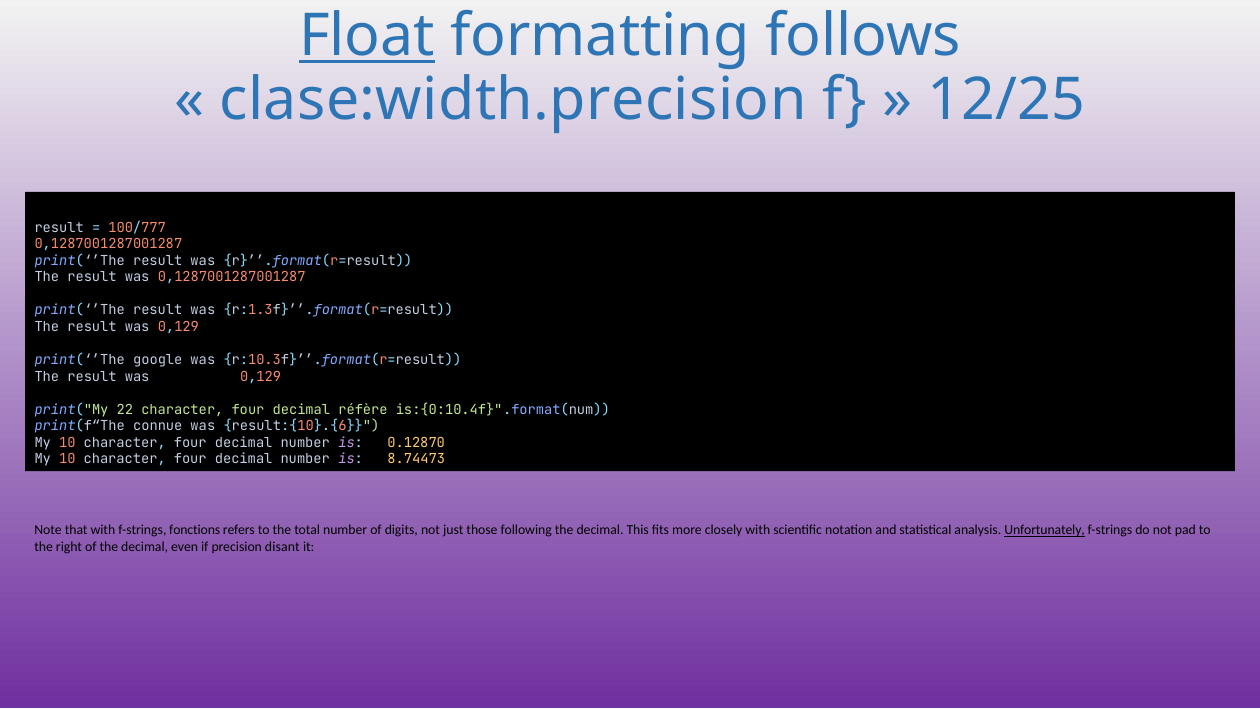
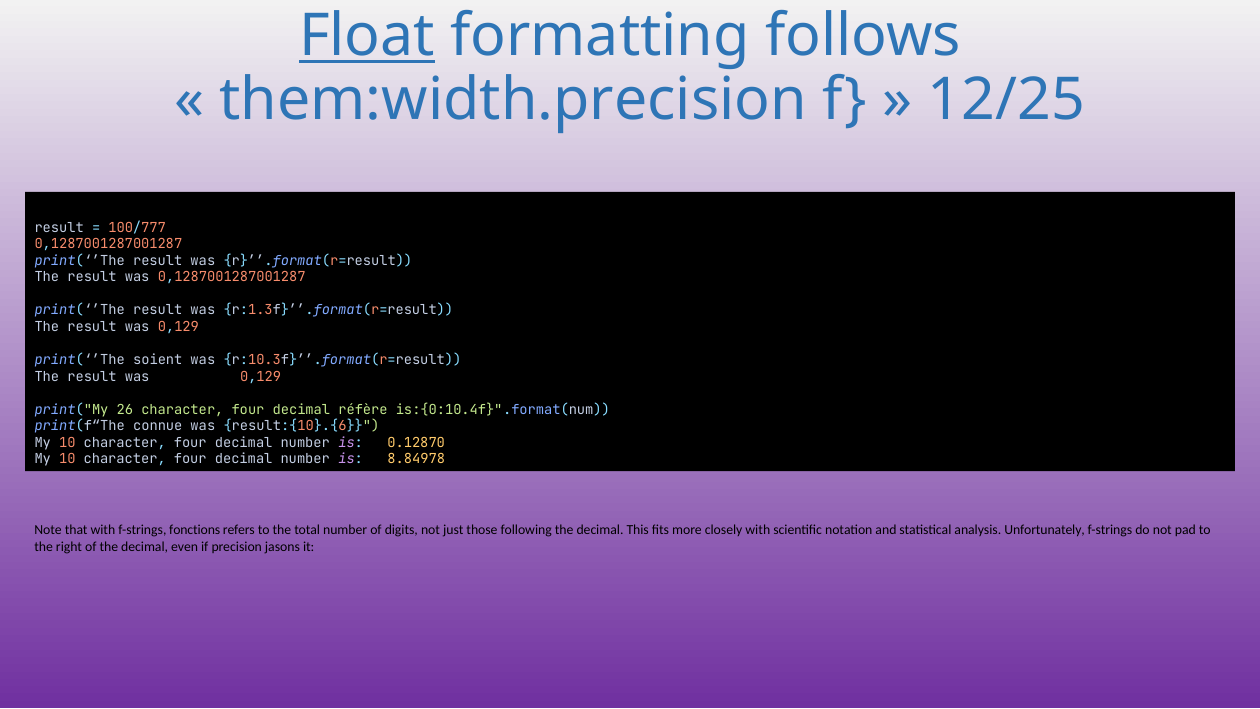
clase:width.precision: clase:width.precision -> them:width.precision
google: google -> soient
22: 22 -> 26
8.74473: 8.74473 -> 8.84978
Unfortunately underline: present -> none
disant: disant -> jasons
